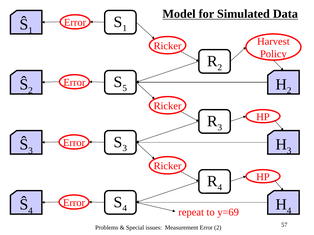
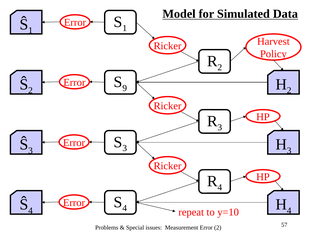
5: 5 -> 9
y=69: y=69 -> y=10
